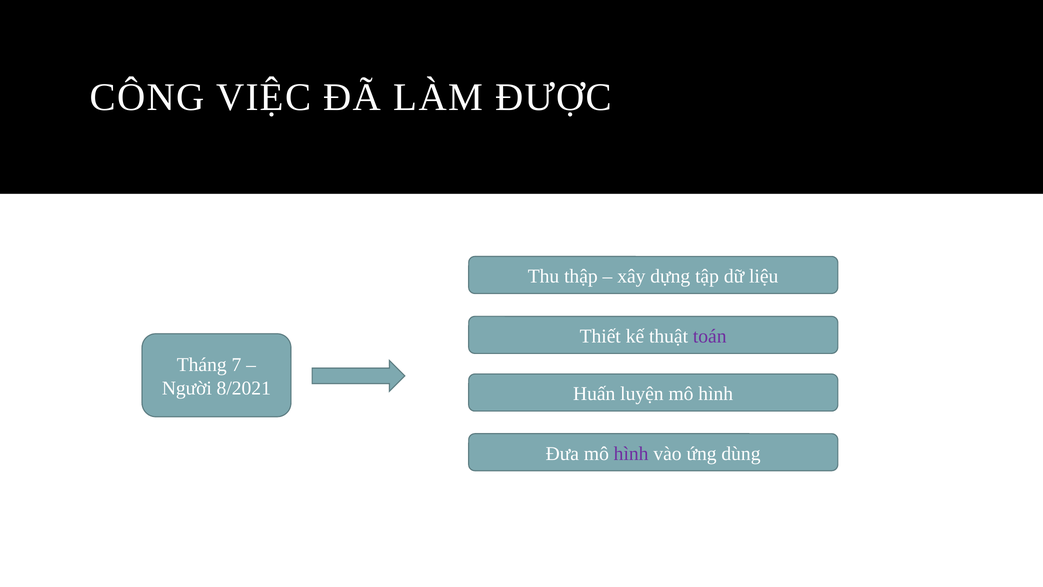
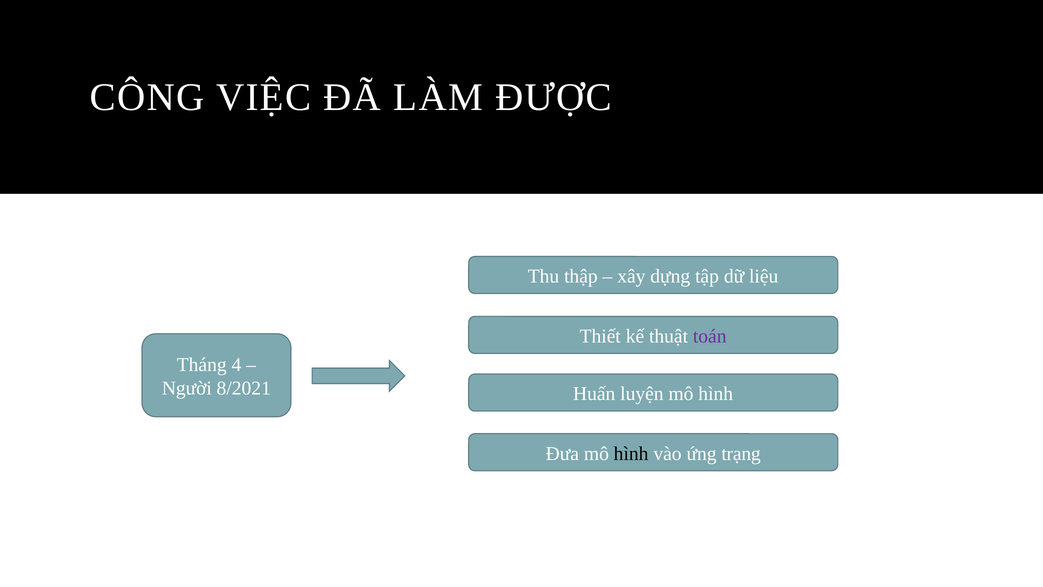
7: 7 -> 4
hình at (631, 453) colour: purple -> black
dùng: dùng -> trạng
